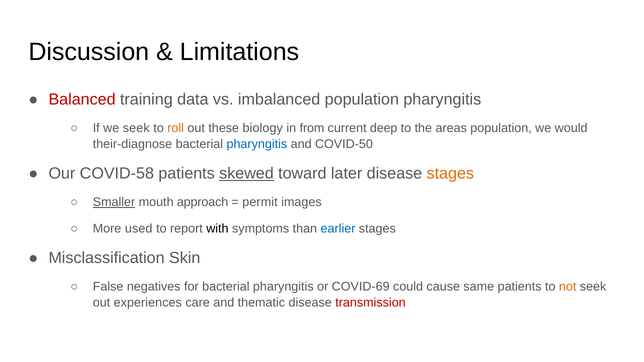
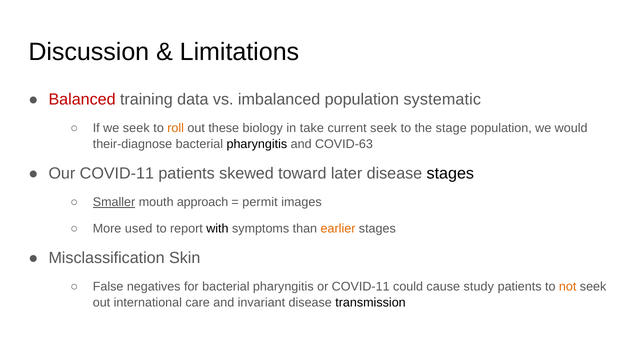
population pharyngitis: pharyngitis -> systematic
from: from -> take
current deep: deep -> seek
areas: areas -> stage
pharyngitis at (257, 144) colour: blue -> black
COVID-50: COVID-50 -> COVID-63
Our COVID-58: COVID-58 -> COVID-11
skewed underline: present -> none
stages at (450, 174) colour: orange -> black
earlier colour: blue -> orange
or COVID-69: COVID-69 -> COVID-11
same: same -> study
experiences: experiences -> international
thematic: thematic -> invariant
transmission colour: red -> black
